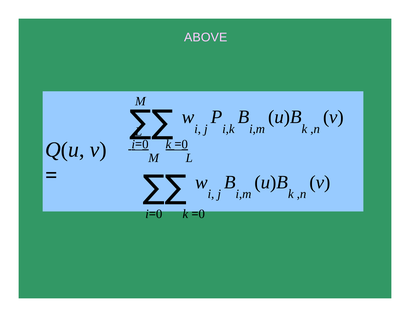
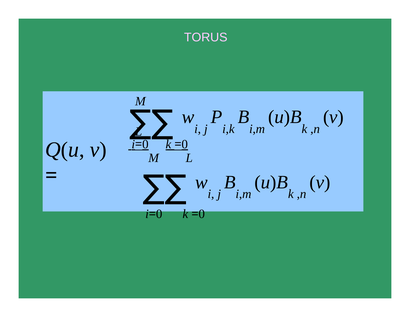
ABOVE: ABOVE -> TORUS
